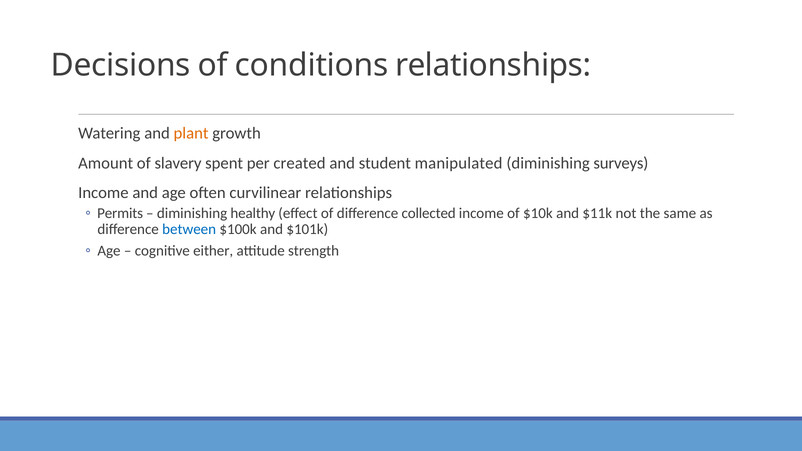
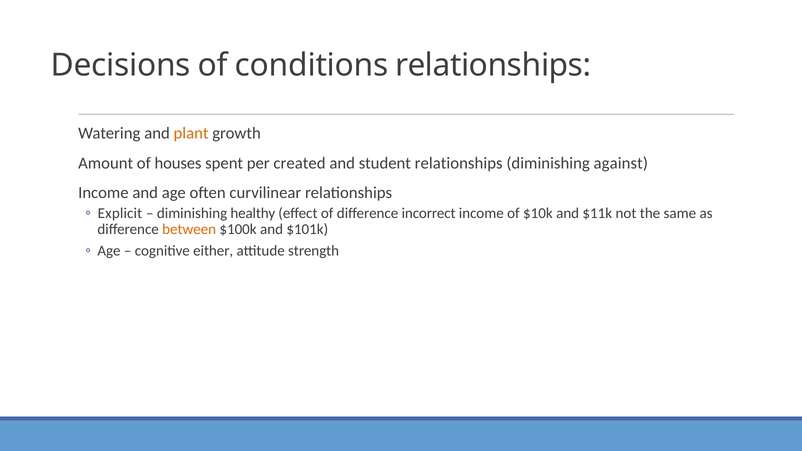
slavery: slavery -> houses
student manipulated: manipulated -> relationships
surveys: surveys -> against
Permits: Permits -> Explicit
collected: collected -> incorrect
between colour: blue -> orange
